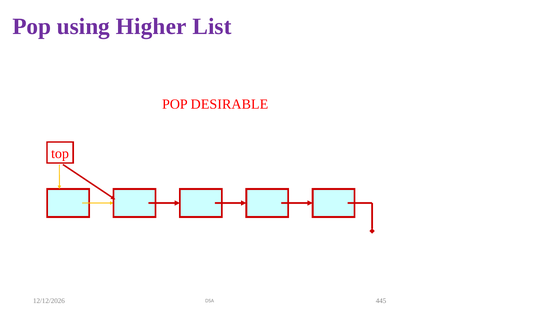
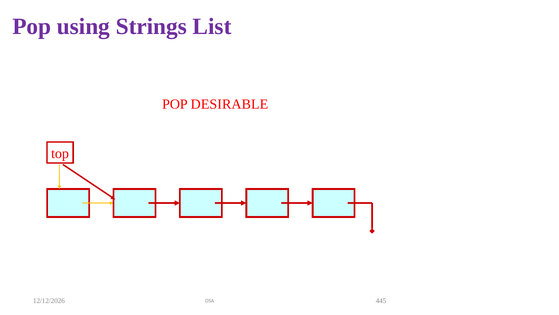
Higher: Higher -> Strings
